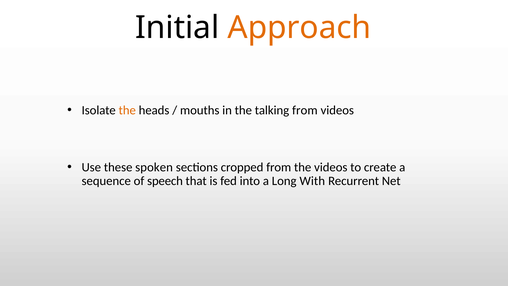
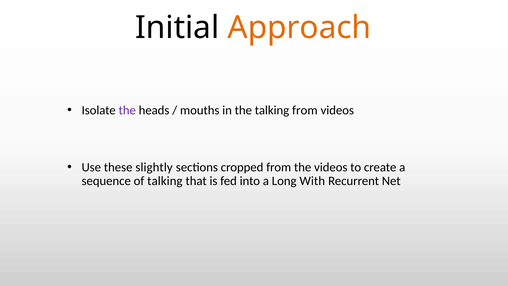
the at (127, 110) colour: orange -> purple
spoken: spoken -> slightly
of speech: speech -> talking
